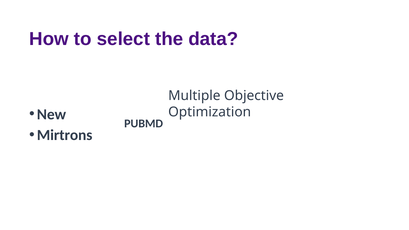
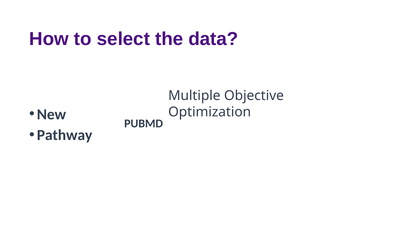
Mirtrons: Mirtrons -> Pathway
